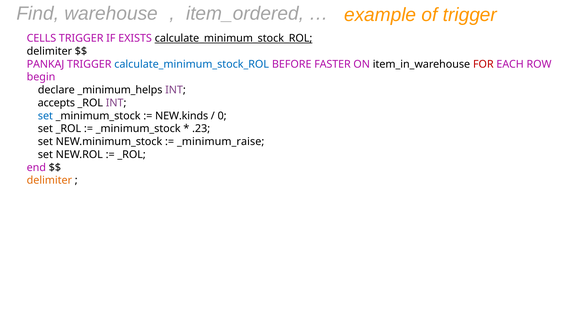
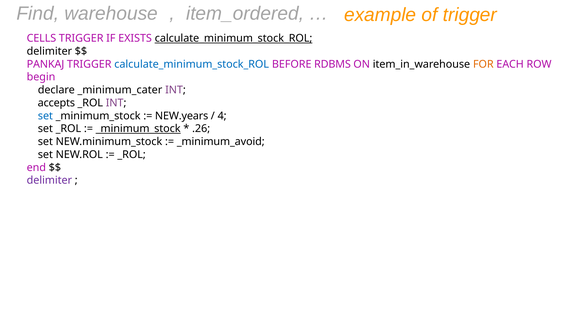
FASTER: FASTER -> RDBMS
FOR colour: red -> orange
_minimum_helps: _minimum_helps -> _minimum_cater
NEW.kinds: NEW.kinds -> NEW.years
0: 0 -> 4
_minimum_stock at (138, 128) underline: none -> present
.23: .23 -> .26
_minimum_raise: _minimum_raise -> _minimum_avoid
delimiter at (49, 180) colour: orange -> purple
